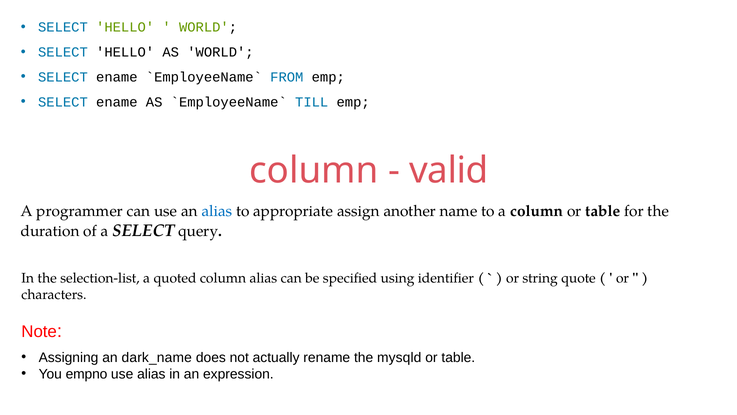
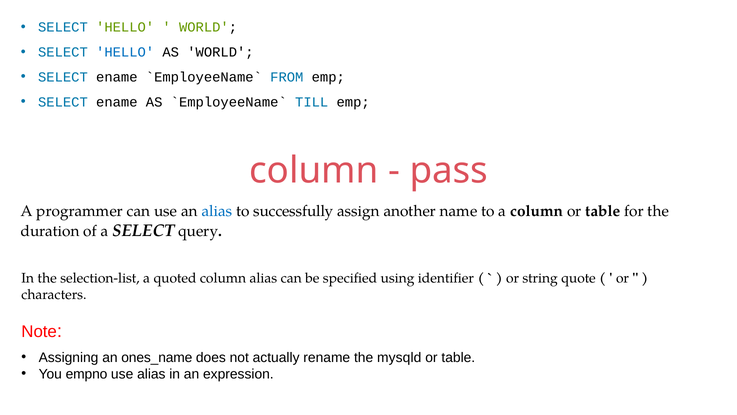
HELLO at (125, 52) colour: black -> blue
valid: valid -> pass
appropriate: appropriate -> successfully
dark_name: dark_name -> ones_name
